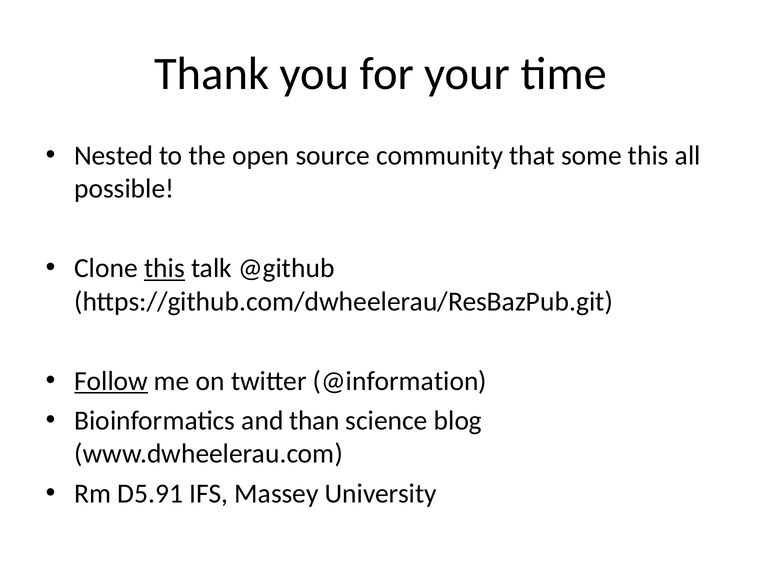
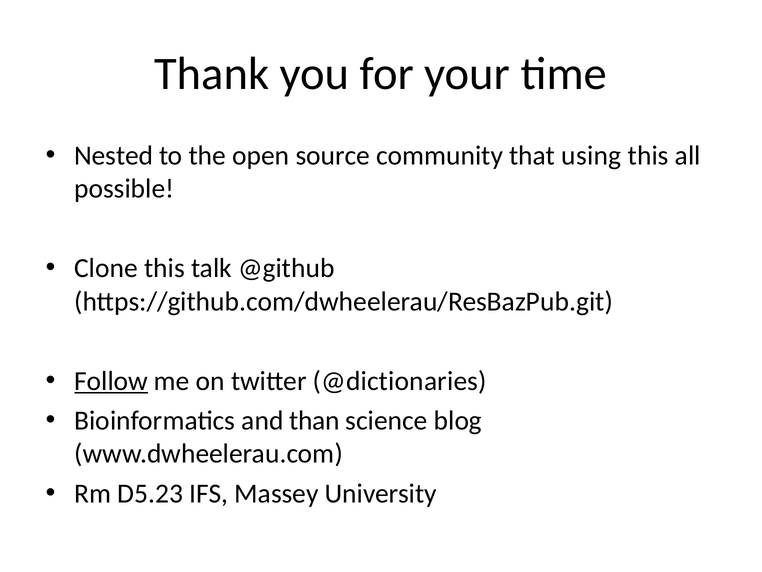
some: some -> using
this at (164, 268) underline: present -> none
@information: @information -> @dictionaries
D5.91: D5.91 -> D5.23
